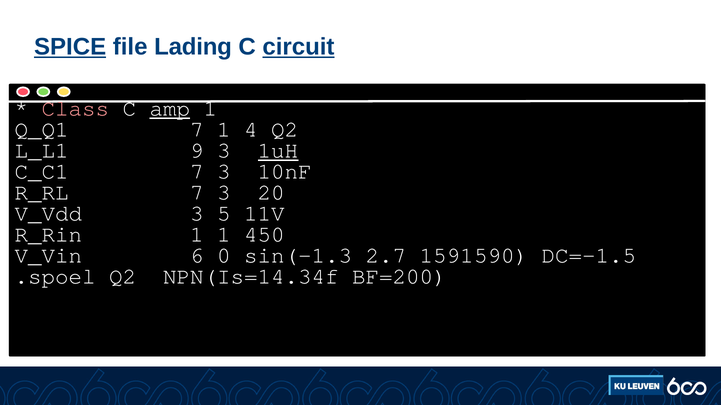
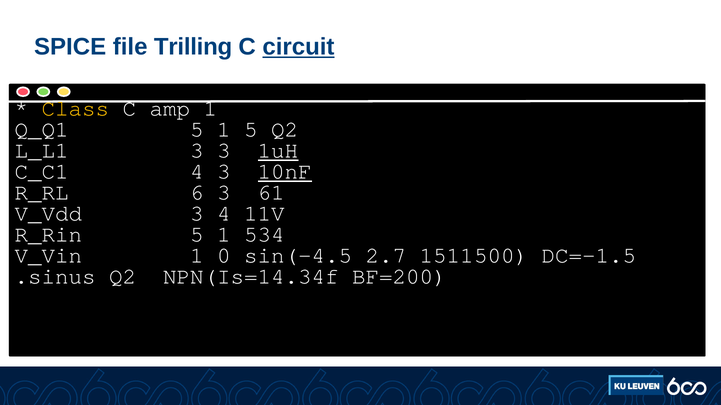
SPICE underline: present -> none
Lading: Lading -> Trilling
Class colour: pink -> yellow
amp underline: present -> none
Q_Q1 7: 7 -> 5
1 4: 4 -> 5
L_L1 9: 9 -> 3
C_C1 7: 7 -> 4
10nF underline: none -> present
R_RL 7: 7 -> 6
20: 20 -> 61
3 5: 5 -> 4
R_Rin 1: 1 -> 5
450: 450 -> 534
V_Vin 6: 6 -> 1
sin(-1.3: sin(-1.3 -> sin(-4.5
1591590: 1591590 -> 1511500
.spoel: .spoel -> .sinus
